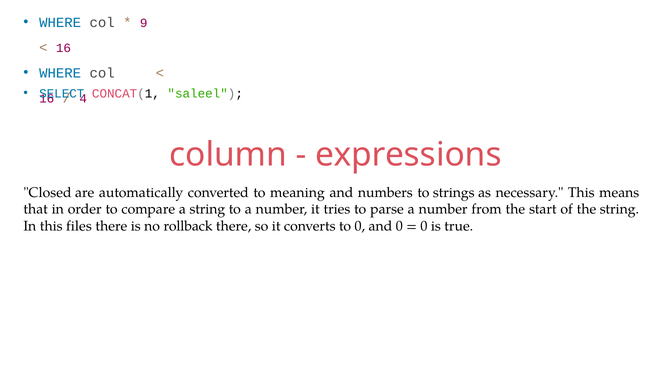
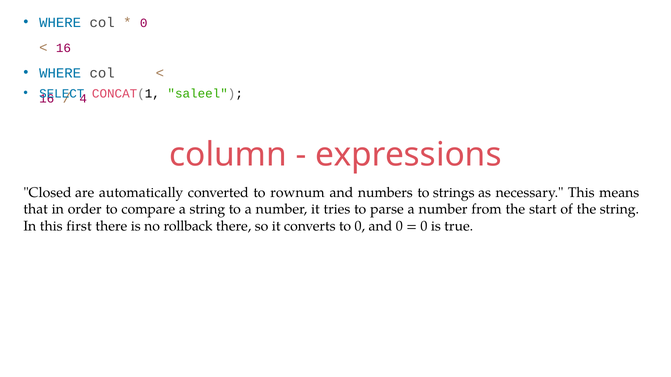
9 at (144, 23): 9 -> 0
meaning: meaning -> rownum
files: files -> first
